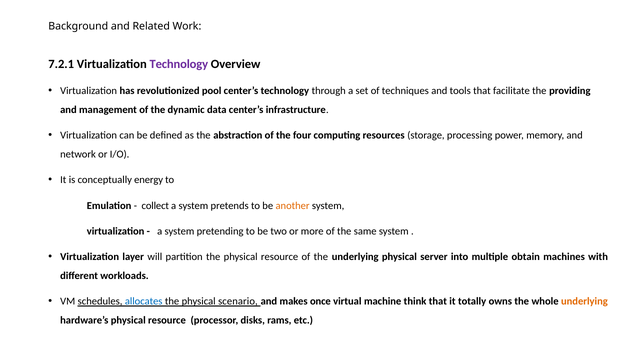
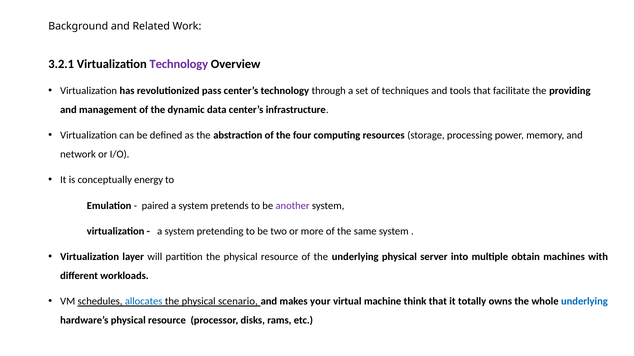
7.2.1: 7.2.1 -> 3.2.1
pool: pool -> pass
collect: collect -> paired
another colour: orange -> purple
once: once -> your
underlying at (584, 302) colour: orange -> blue
